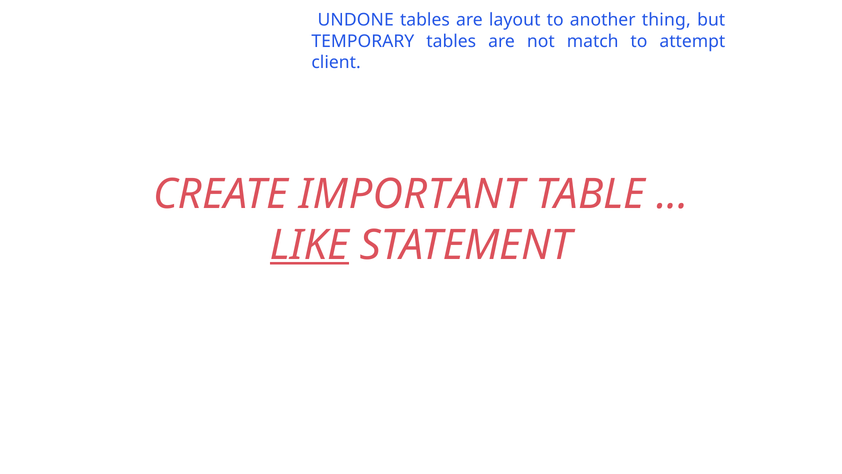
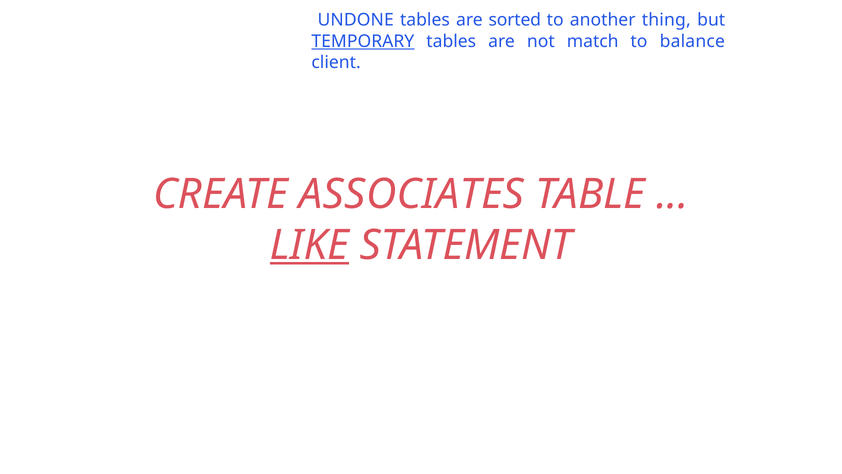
layout: layout -> sorted
TEMPORARY underline: none -> present
attempt: attempt -> balance
IMPORTANT: IMPORTANT -> ASSOCIATES
